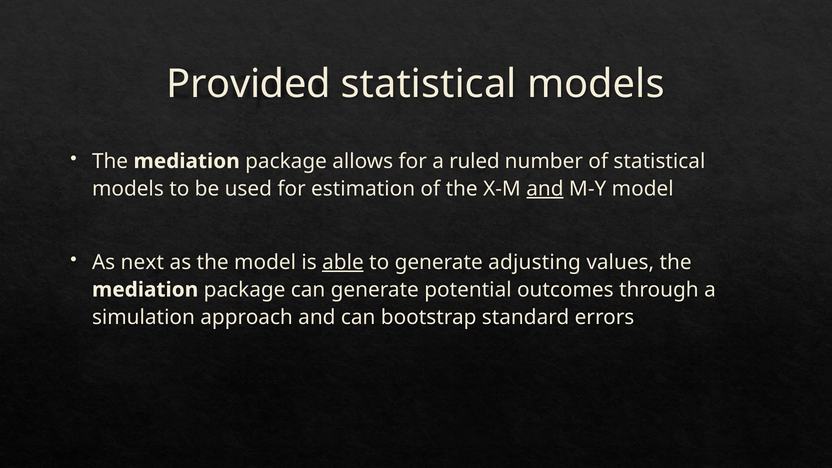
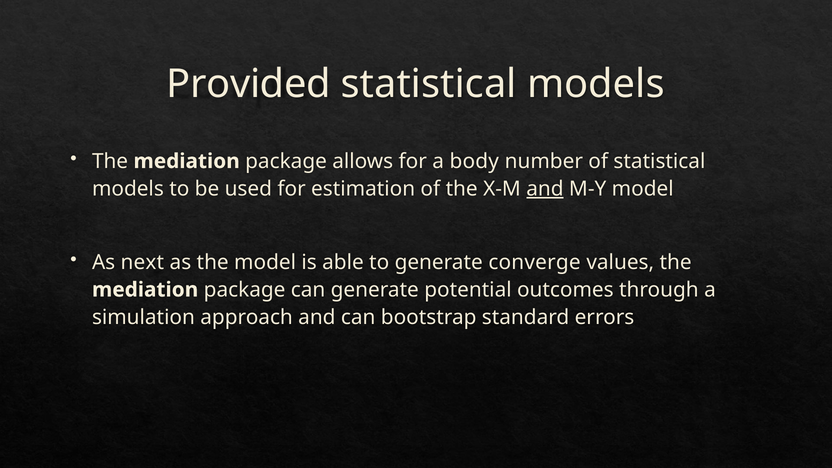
ruled: ruled -> body
able underline: present -> none
adjusting: adjusting -> converge
